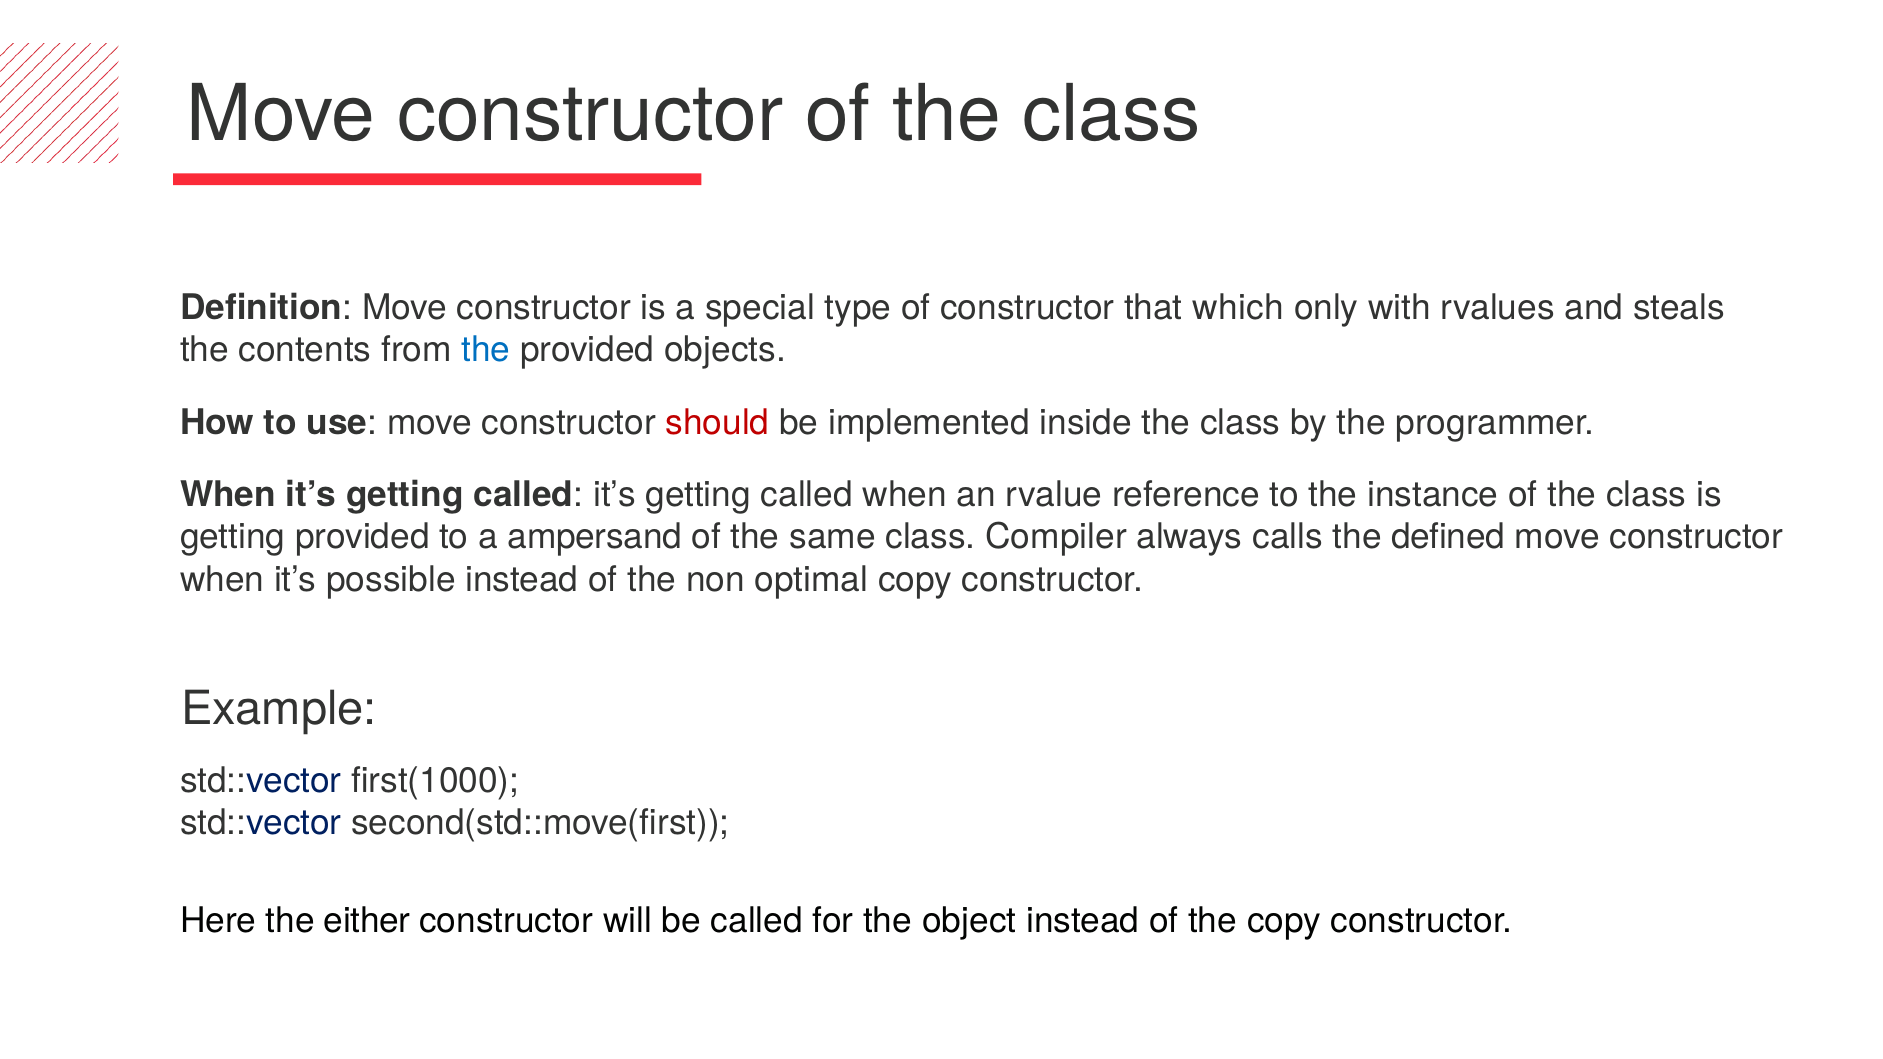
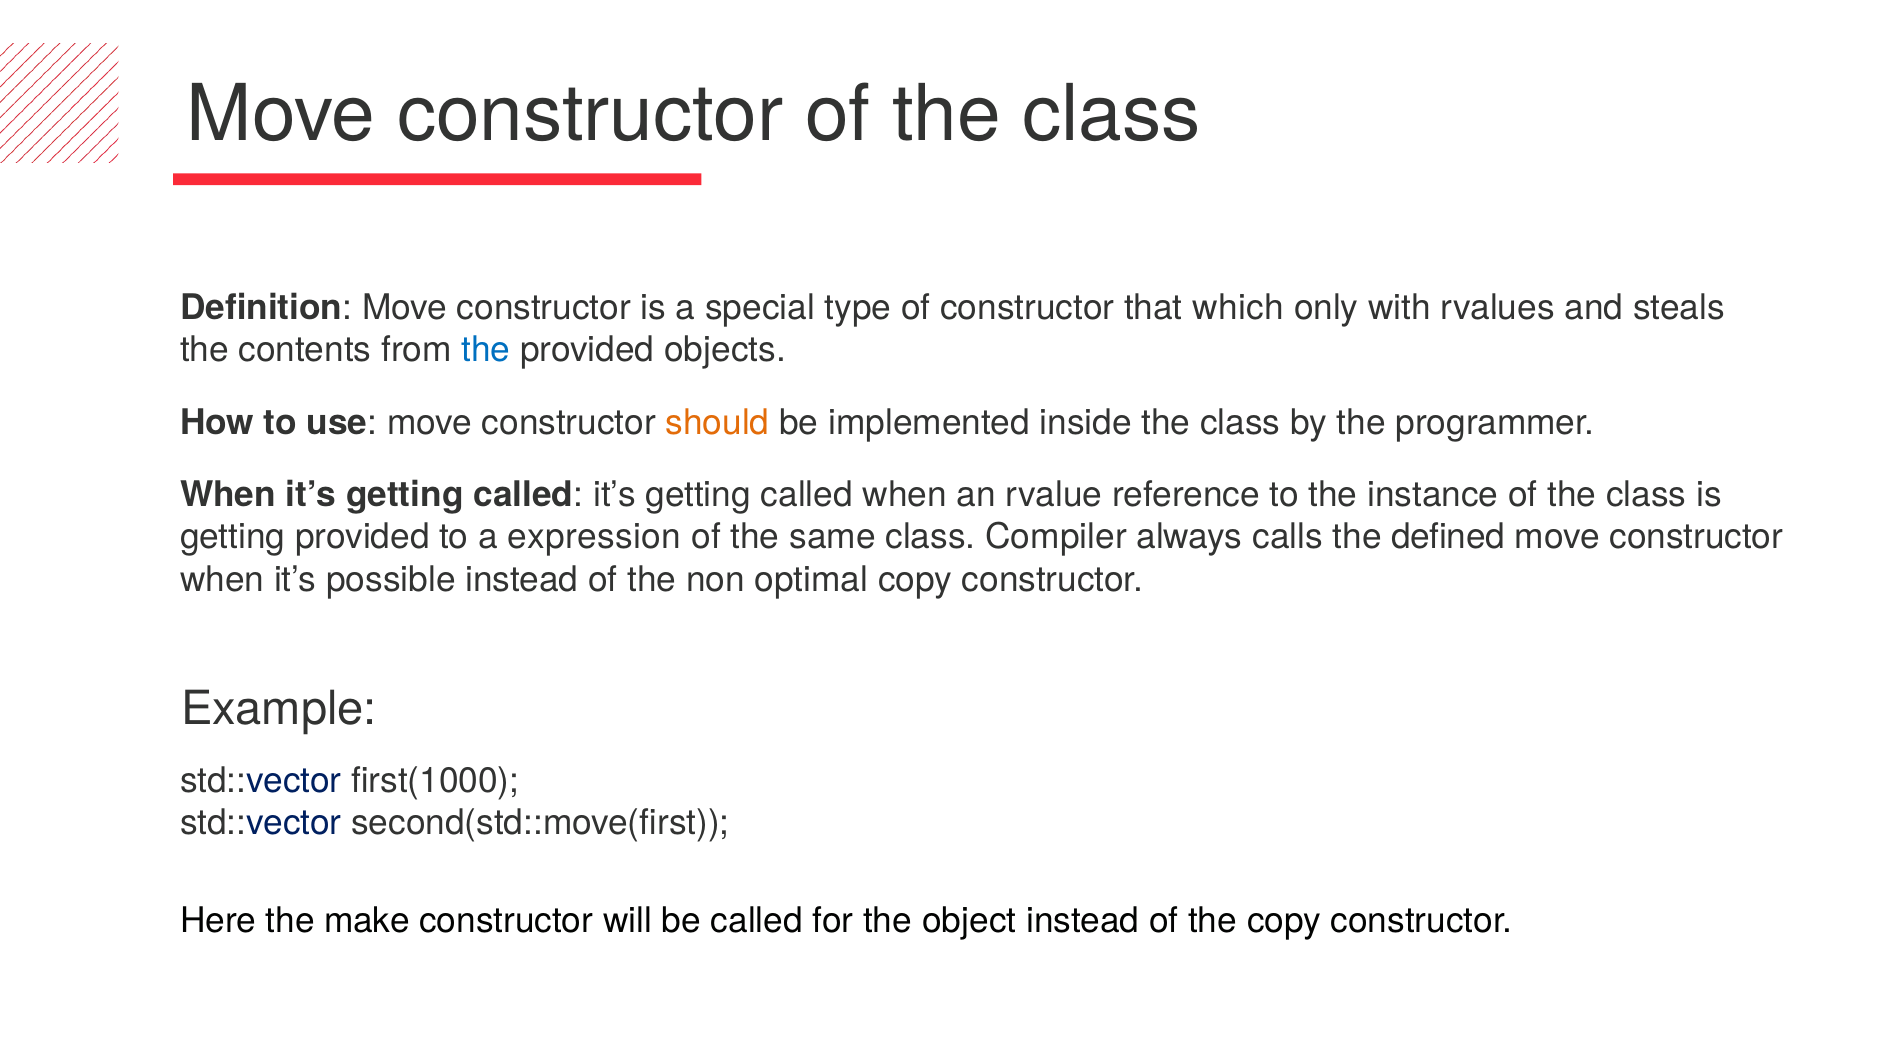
should colour: red -> orange
ampersand: ampersand -> expression
either: either -> make
